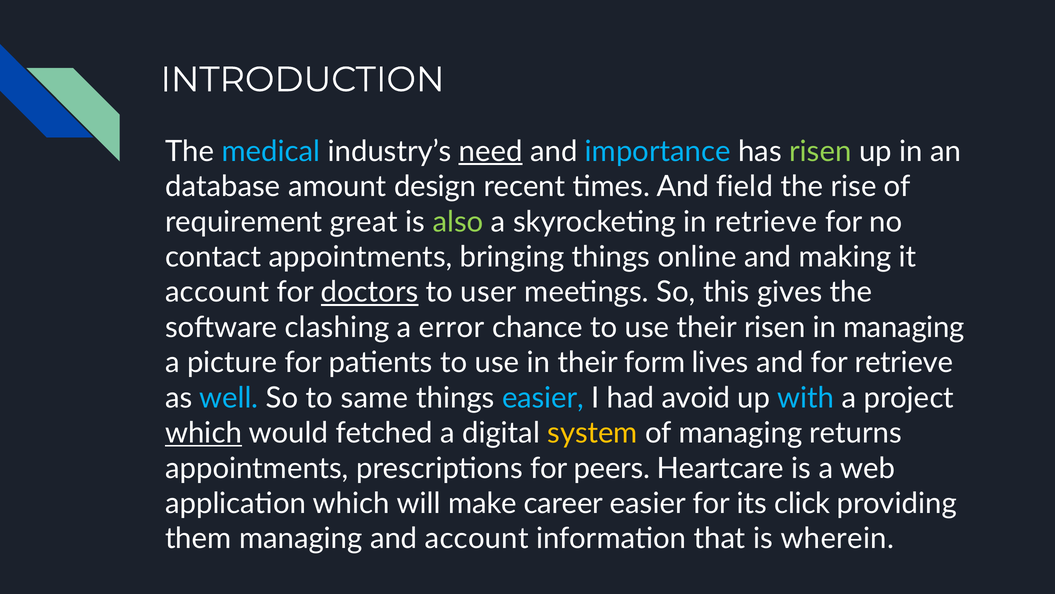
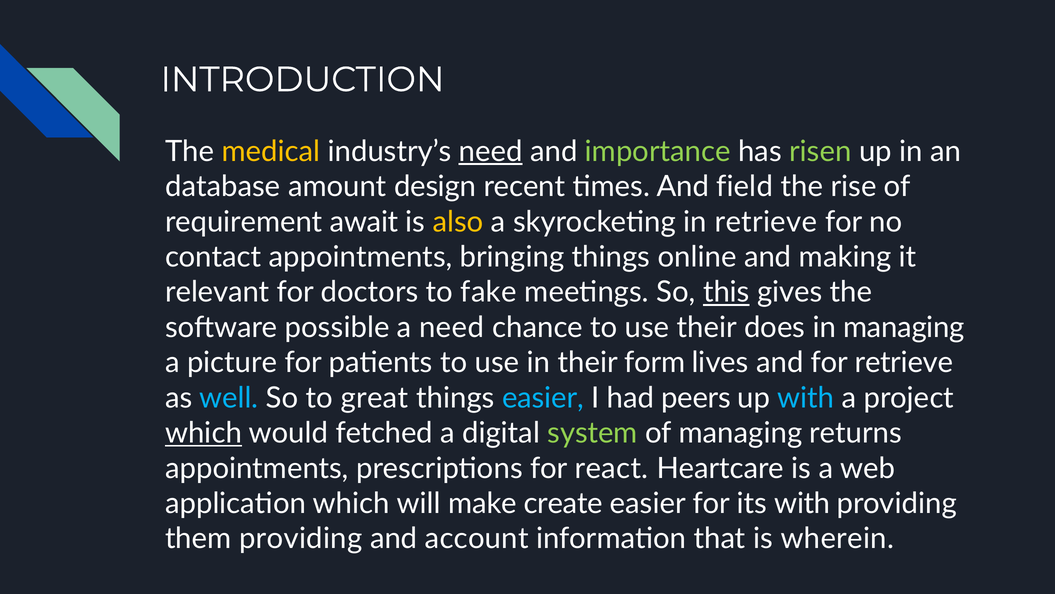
medical colour: light blue -> yellow
importance colour: light blue -> light green
great: great -> await
also colour: light green -> yellow
account at (217, 292): account -> relevant
doctors underline: present -> none
user: user -> fake
this underline: none -> present
clashing: clashing -> possible
a error: error -> need
their risen: risen -> does
same: same -> great
avoid: avoid -> peers
system colour: yellow -> light green
peers: peers -> react
career: career -> create
its click: click -> with
them managing: managing -> providing
